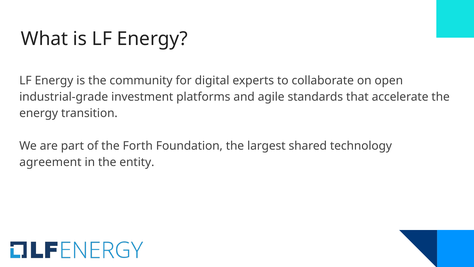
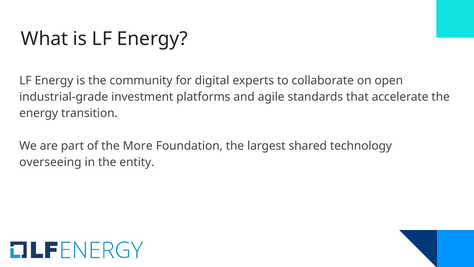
Forth: Forth -> More
agreement: agreement -> overseeing
